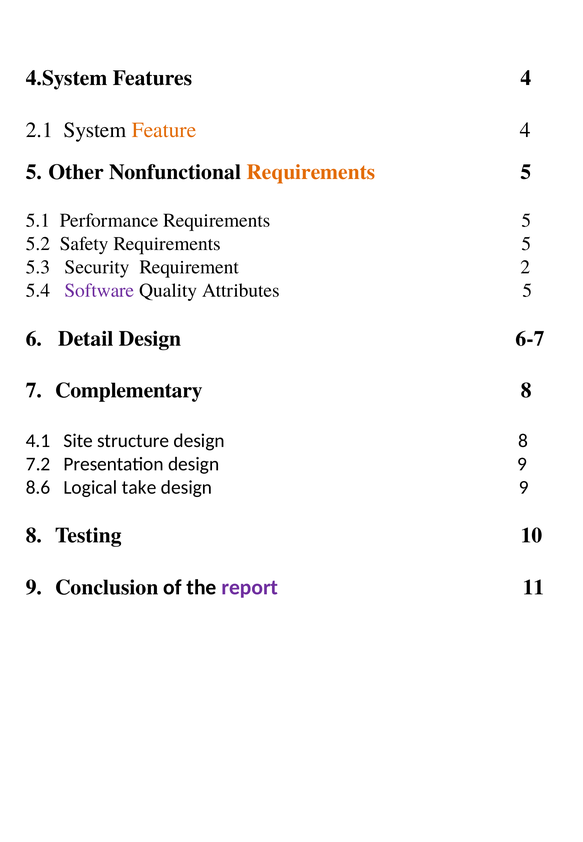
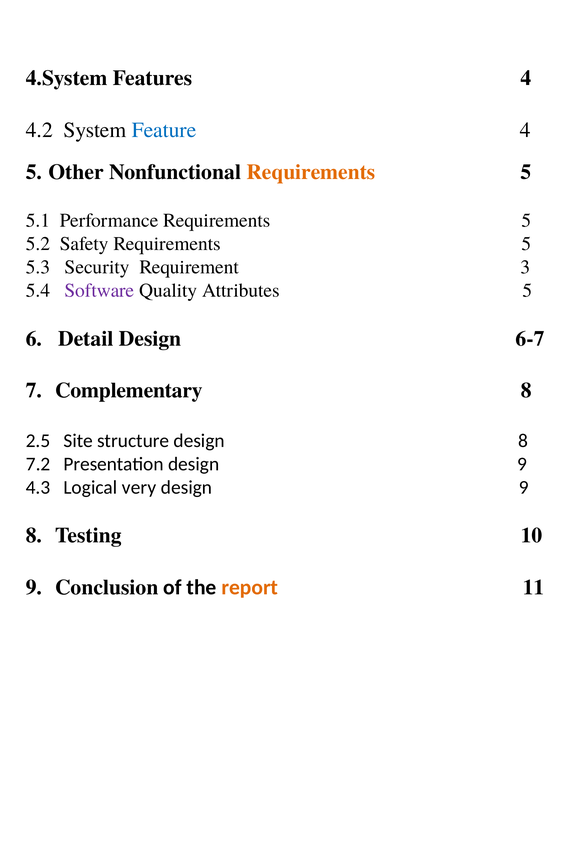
2.1: 2.1 -> 4.2
Feature colour: orange -> blue
2: 2 -> 3
4.1: 4.1 -> 2.5
8.6: 8.6 -> 4.3
take: take -> very
report colour: purple -> orange
